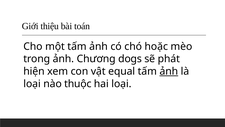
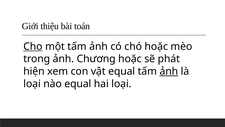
Cho underline: none -> present
Chương dogs: dogs -> hoặc
nào thuộc: thuộc -> equal
